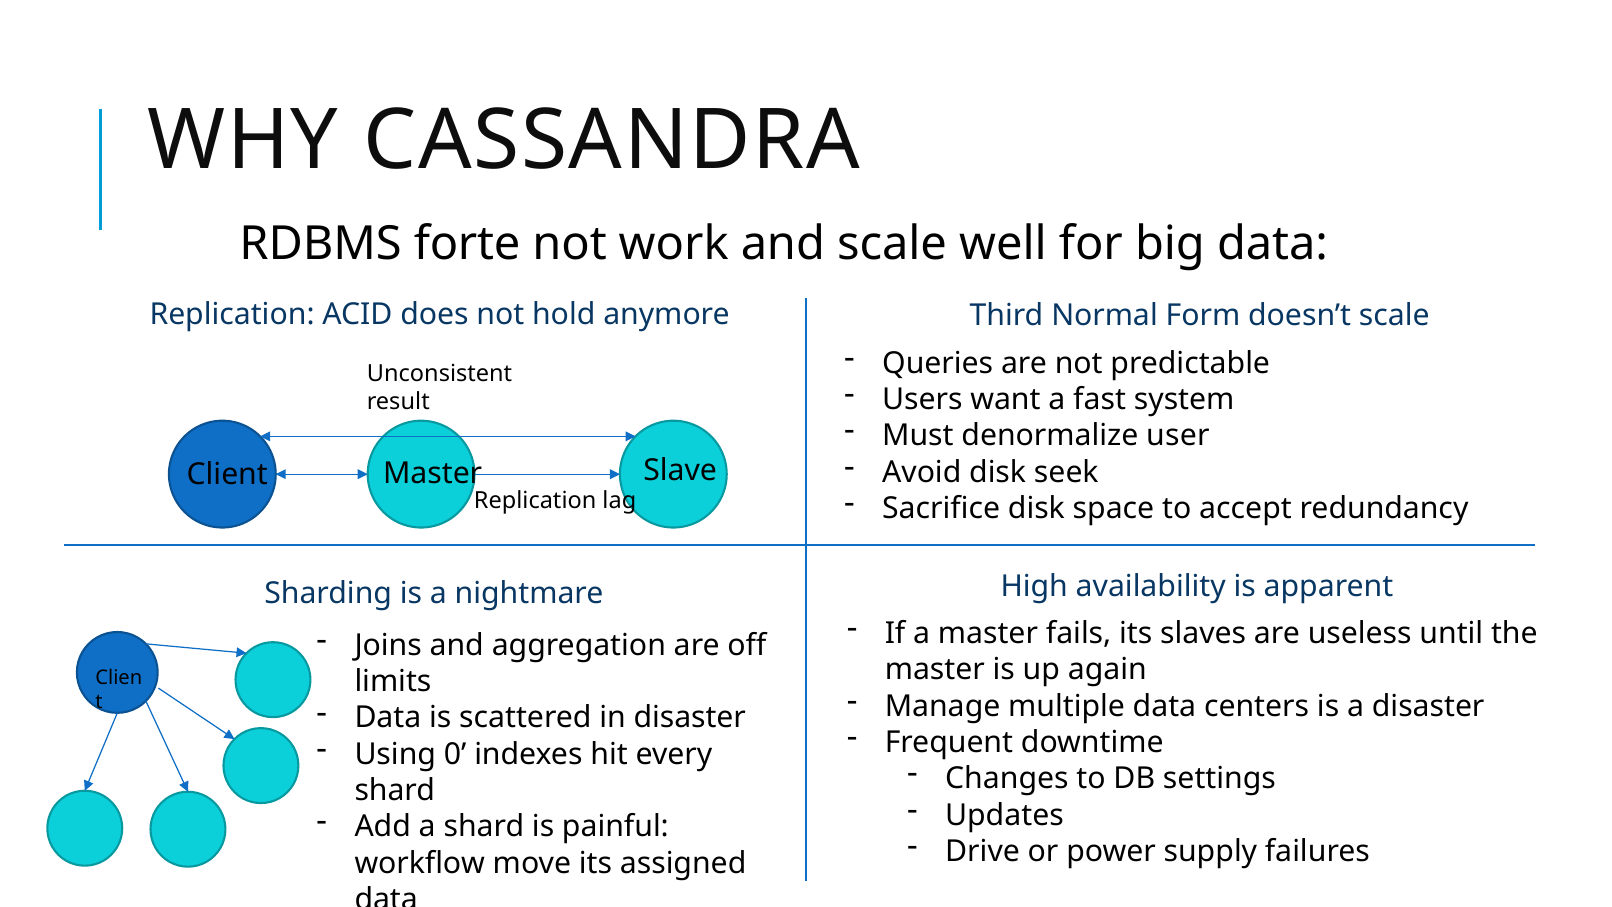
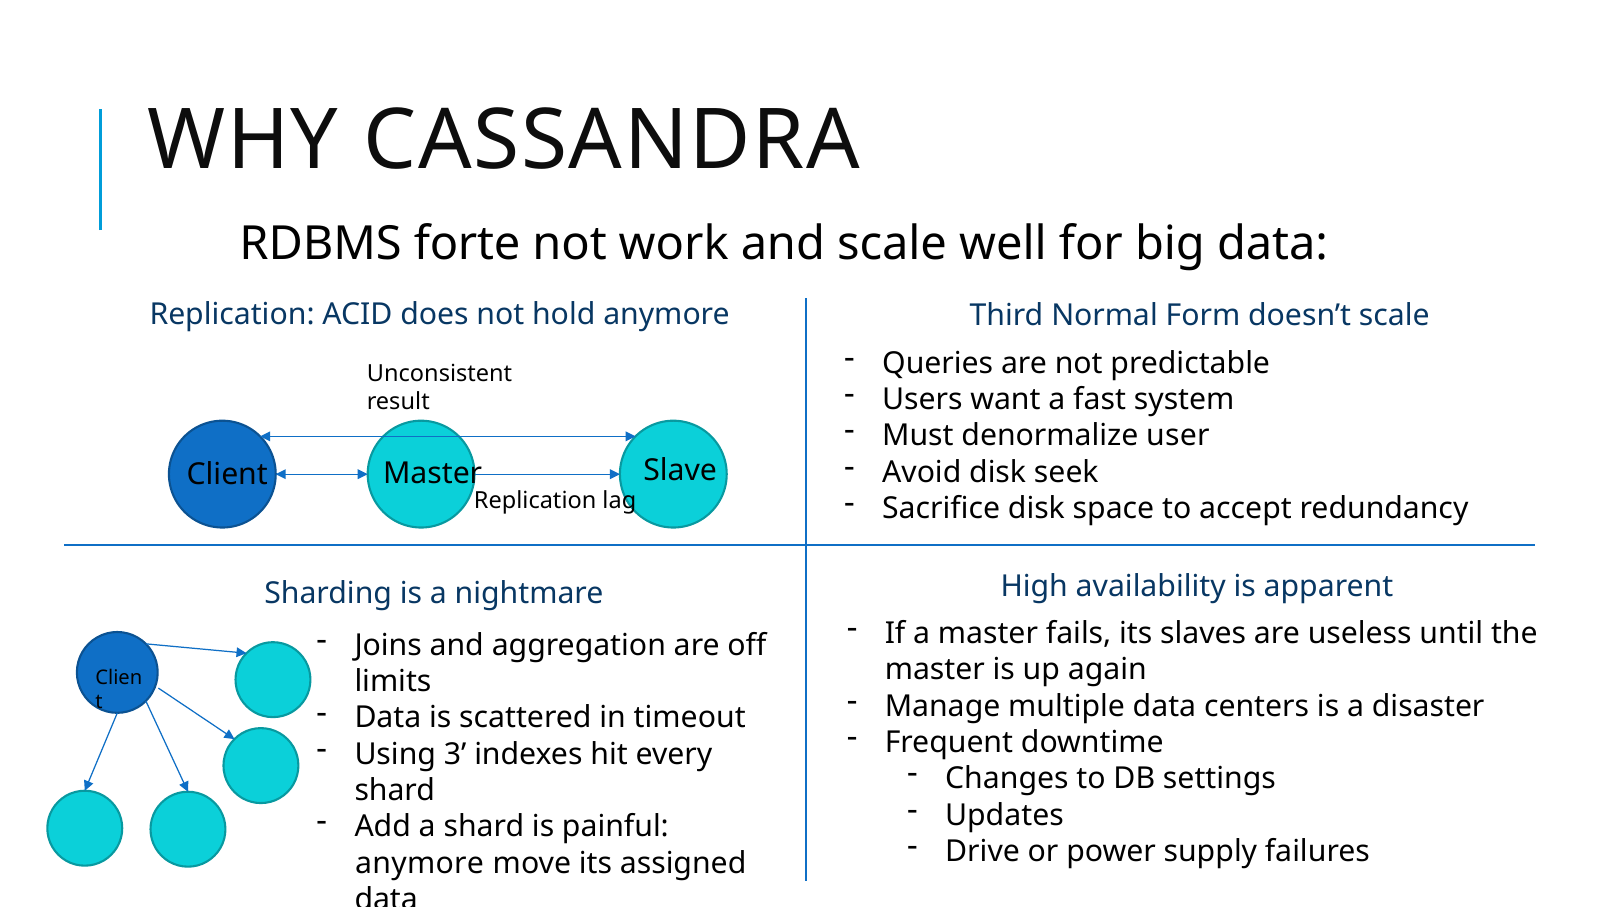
in disaster: disaster -> timeout
0: 0 -> 3
workflow at (420, 863): workflow -> anymore
